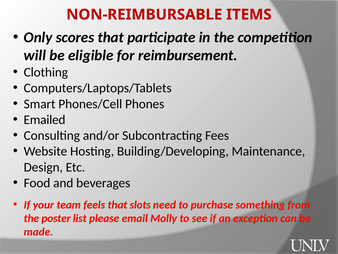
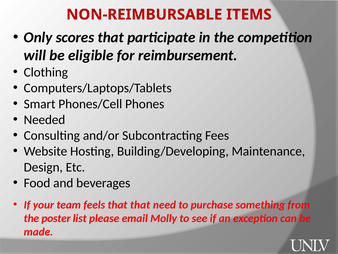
Emailed: Emailed -> Needed
that slots: slots -> that
